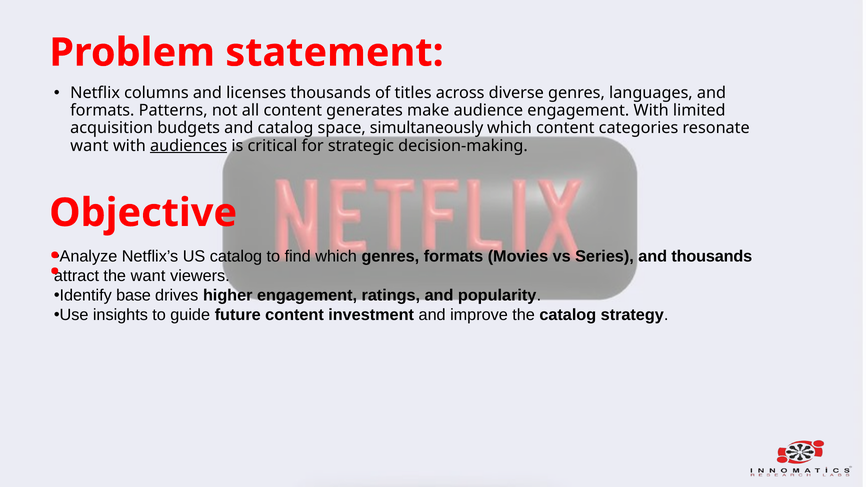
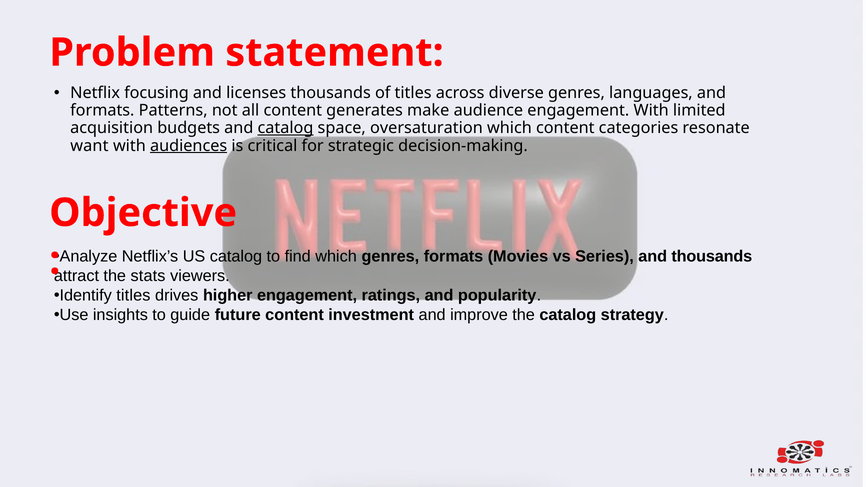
columns: columns -> focusing
catalog at (285, 128) underline: none -> present
simultaneously: simultaneously -> oversaturation
the want: want -> stats
Identify base: base -> titles
